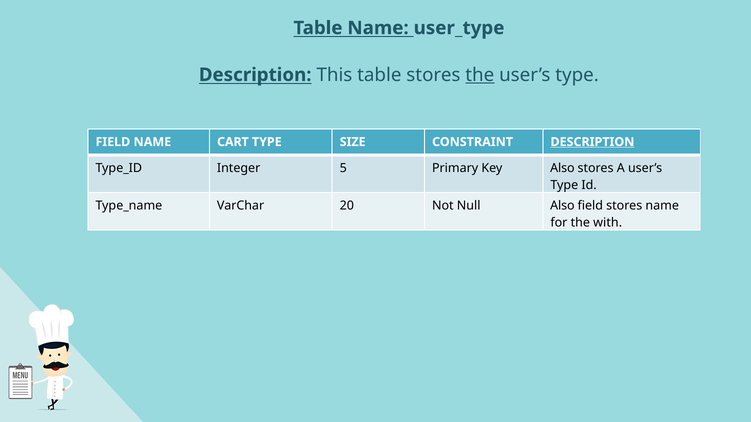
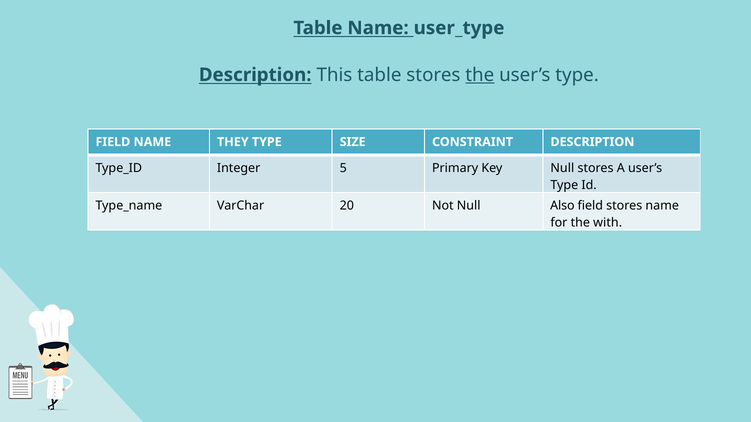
CART: CART -> THEY
DESCRIPTION at (592, 142) underline: present -> none
Key Also: Also -> Null
